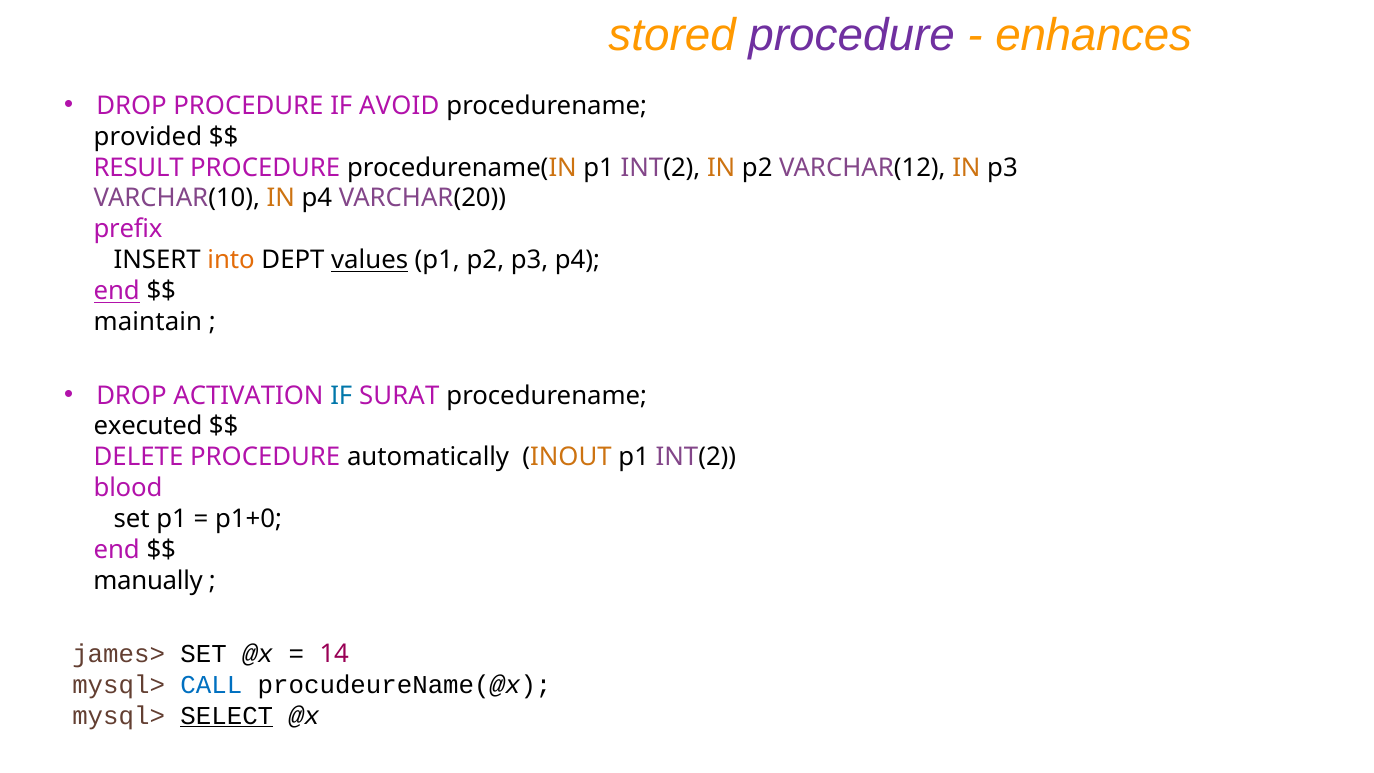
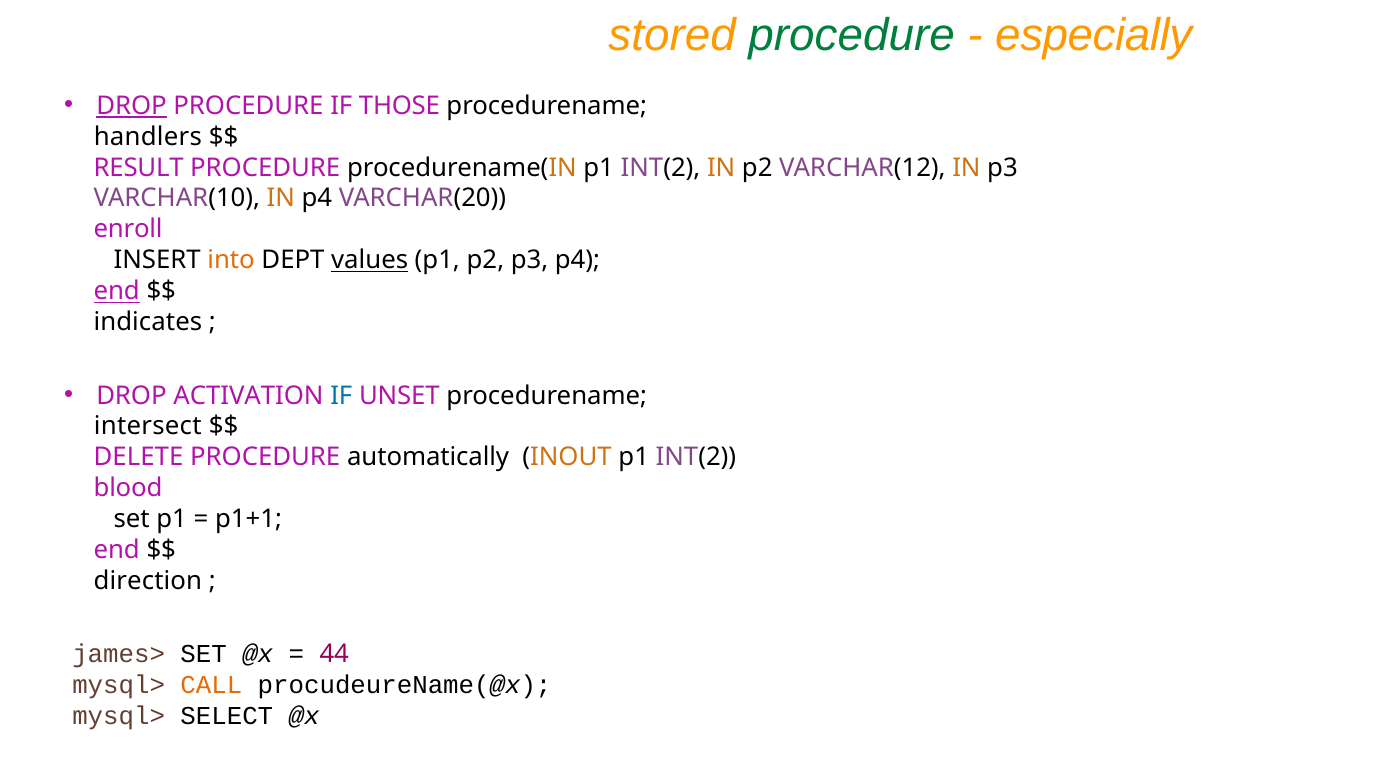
procedure at (852, 36) colour: purple -> green
enhances: enhances -> especially
DROP at (131, 106) underline: none -> present
AVOID: AVOID -> THOSE
provided: provided -> handlers
prefix: prefix -> enroll
maintain: maintain -> indicates
SURAT: SURAT -> UNSET
executed: executed -> intersect
p1+0: p1+0 -> p1+1
manually: manually -> direction
14: 14 -> 44
CALL colour: blue -> orange
SELECT underline: present -> none
